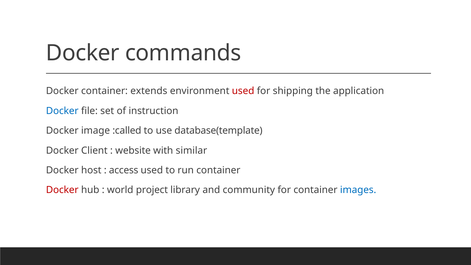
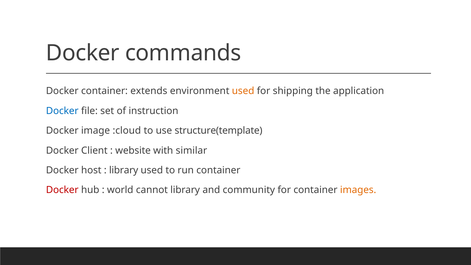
used at (243, 91) colour: red -> orange
:called: :called -> :cloud
database(template: database(template -> structure(template
access at (124, 170): access -> library
project: project -> cannot
images colour: blue -> orange
